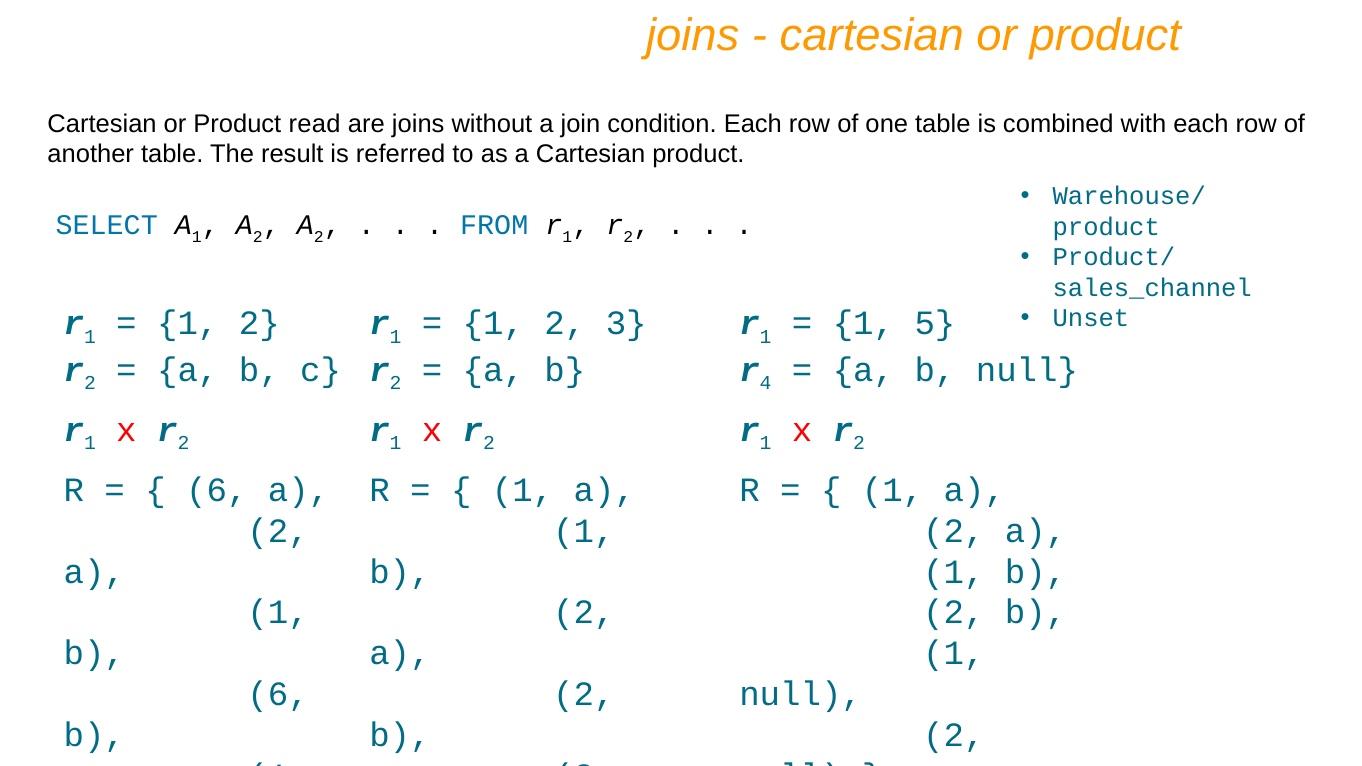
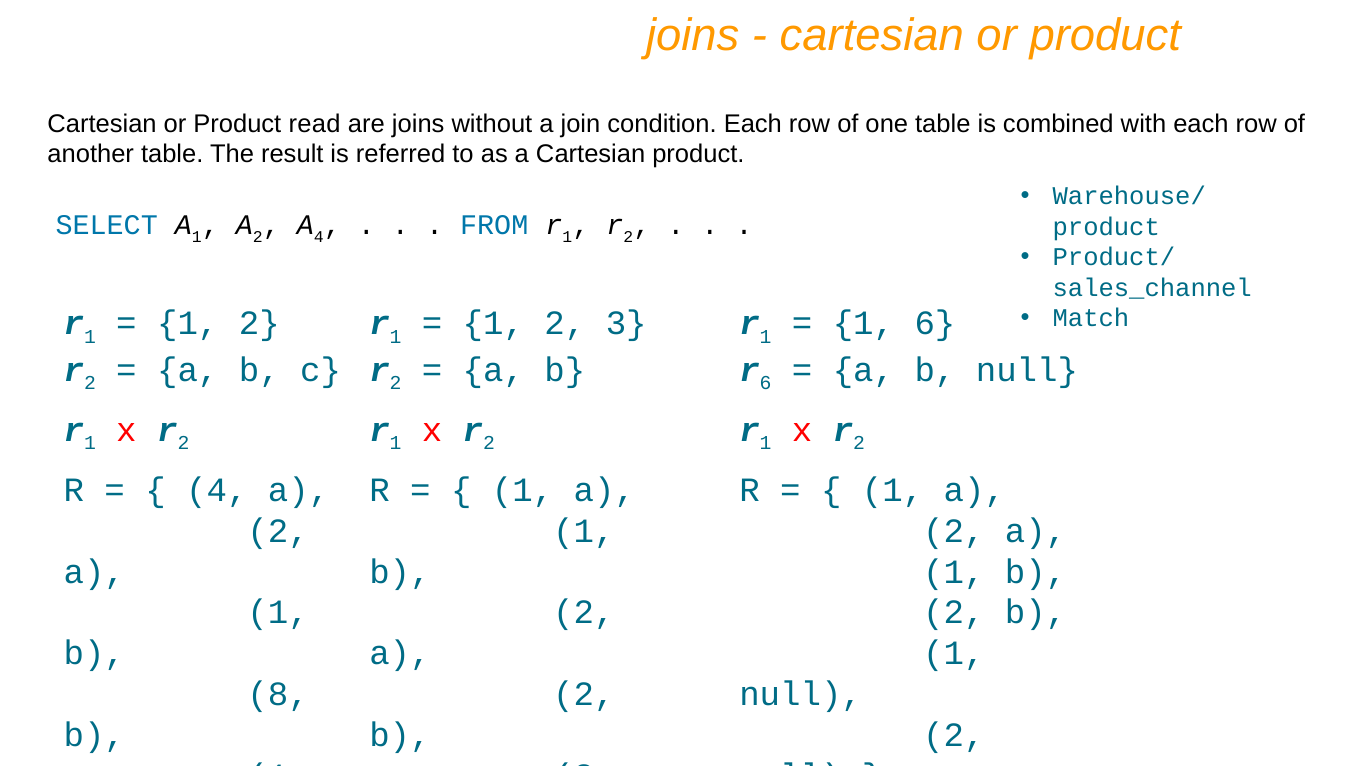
2 at (319, 237): 2 -> 4
Unset: Unset -> Match
1 5: 5 -> 6
r 4: 4 -> 6
6 at (217, 490): 6 -> 4
6 at (278, 694): 6 -> 8
